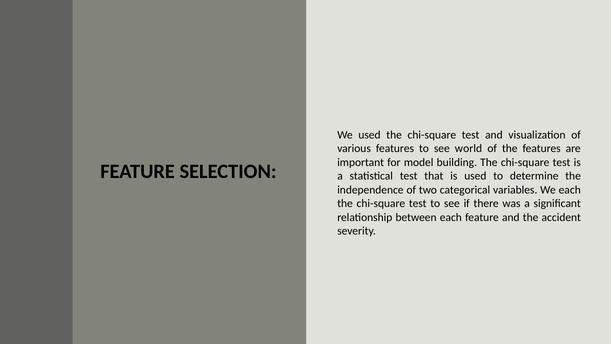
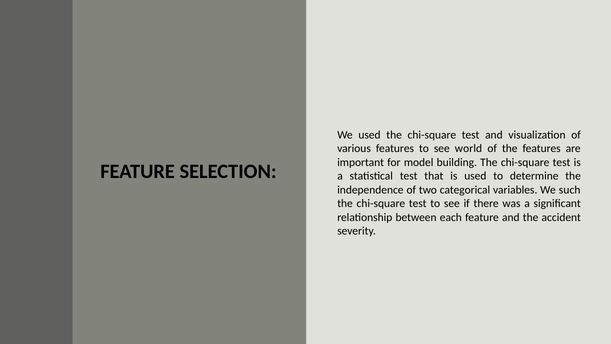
We each: each -> such
